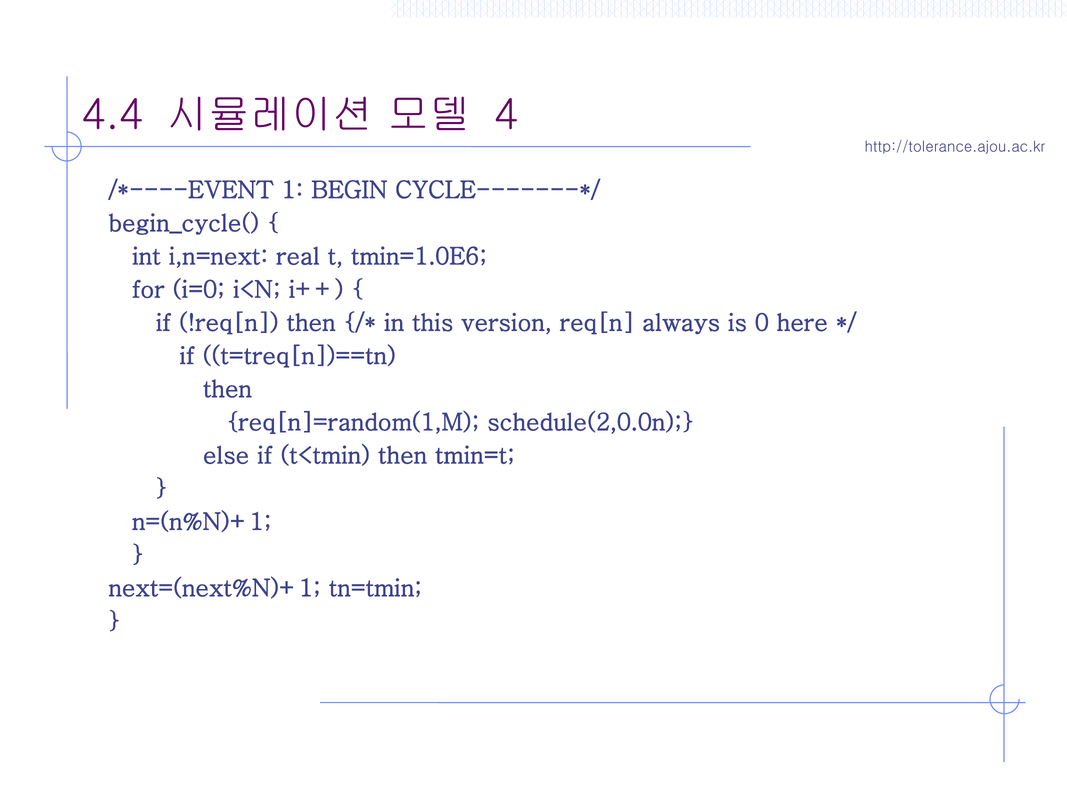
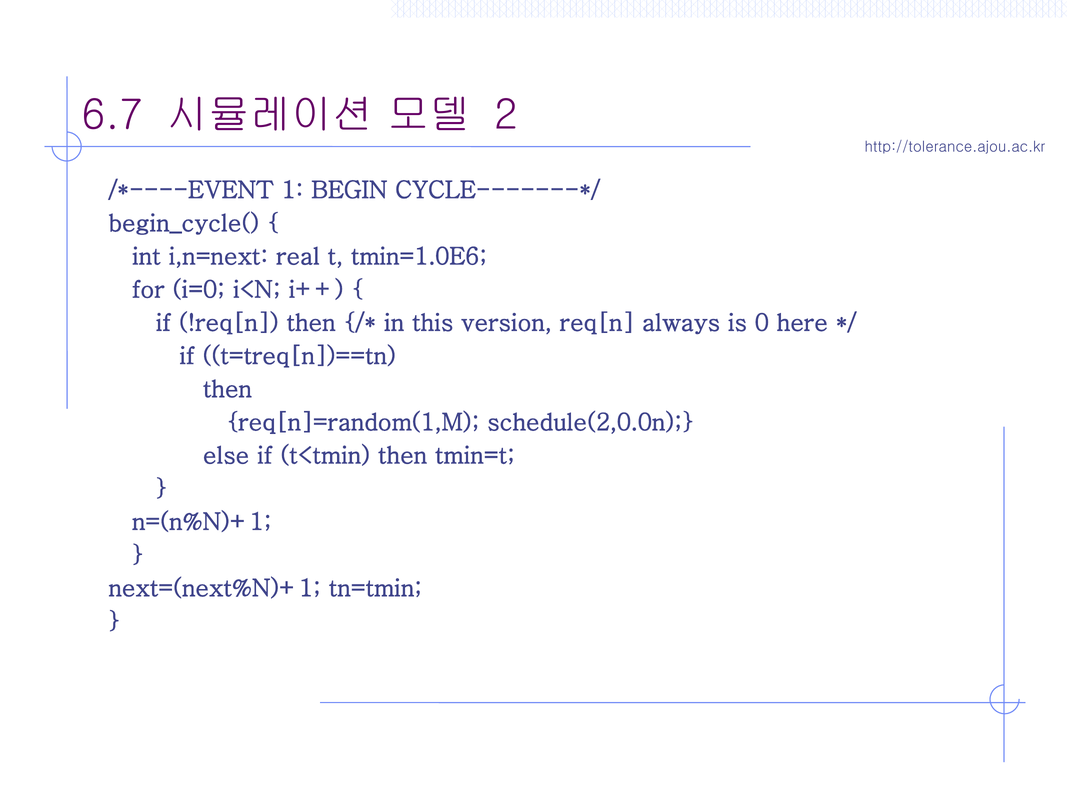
4.4: 4.4 -> 6.7
4: 4 -> 2
